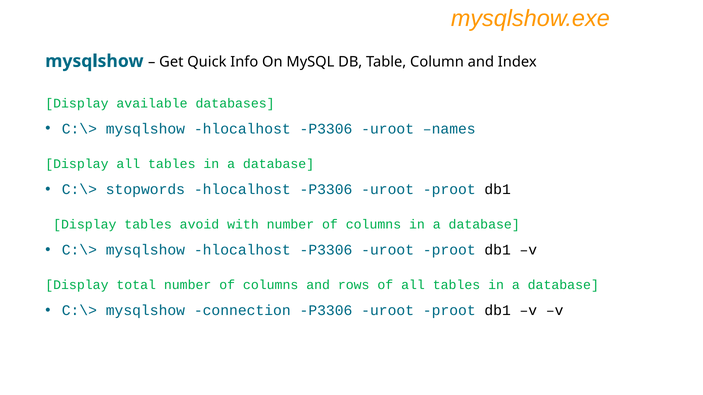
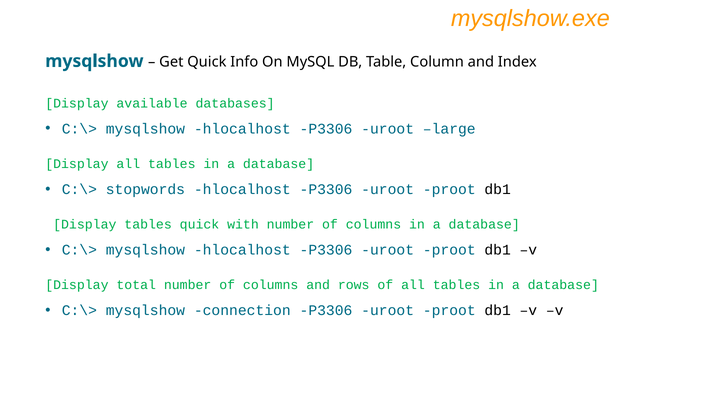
names: names -> large
tables avoid: avoid -> quick
